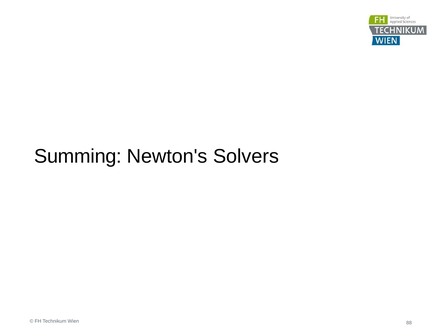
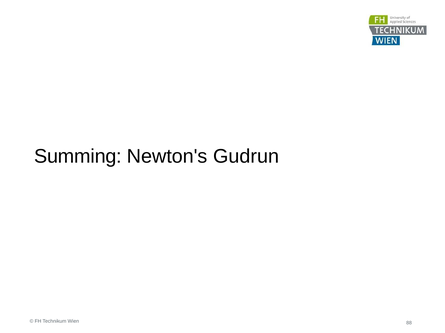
Solvers: Solvers -> Gudrun
